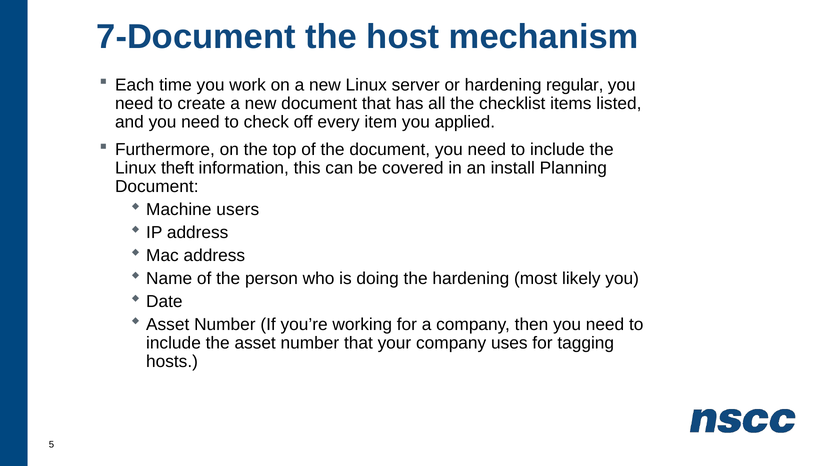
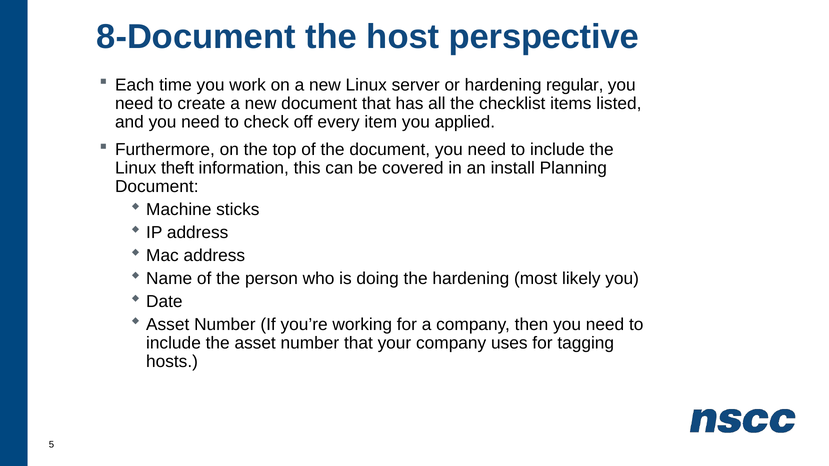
7-Document: 7-Document -> 8-Document
mechanism: mechanism -> perspective
users: users -> sticks
